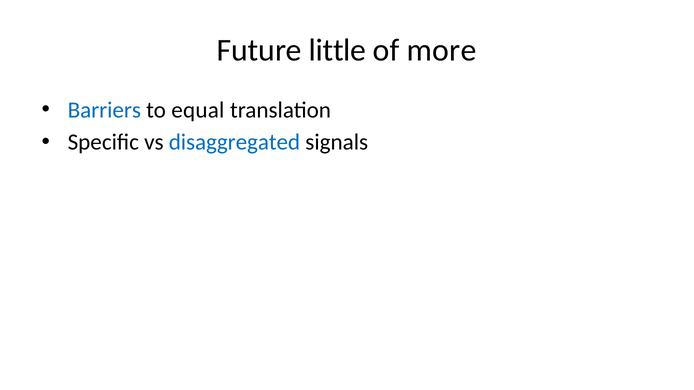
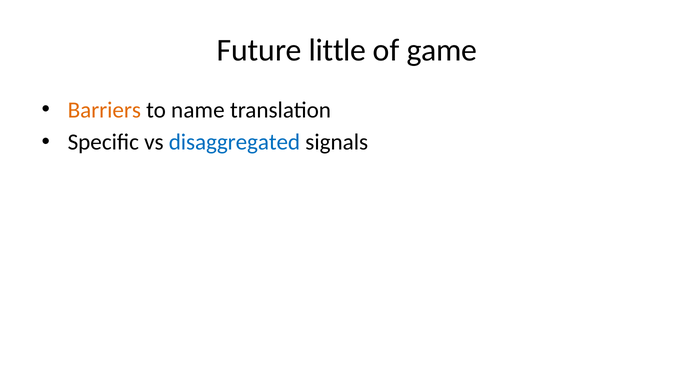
more: more -> game
Barriers colour: blue -> orange
equal: equal -> name
